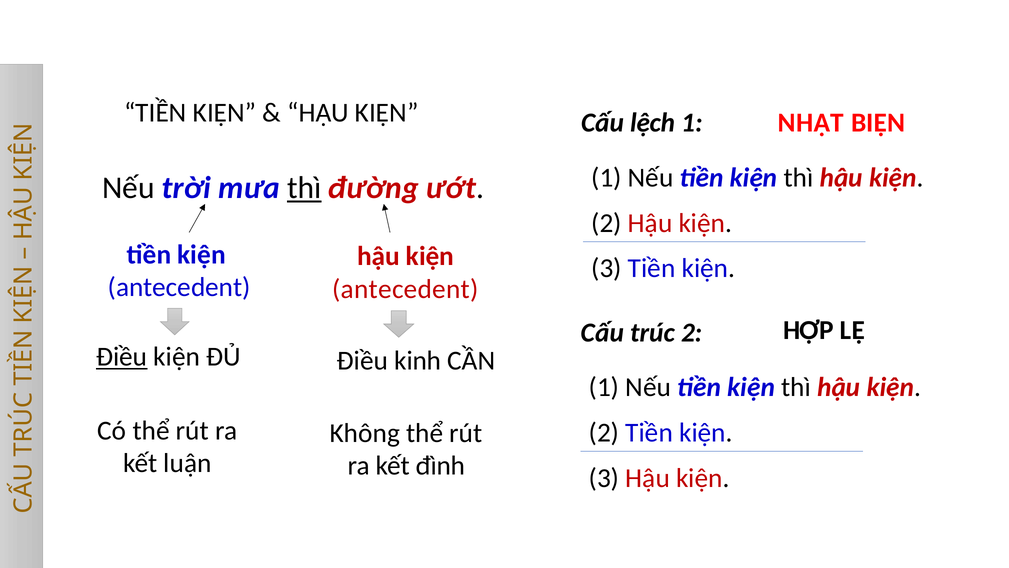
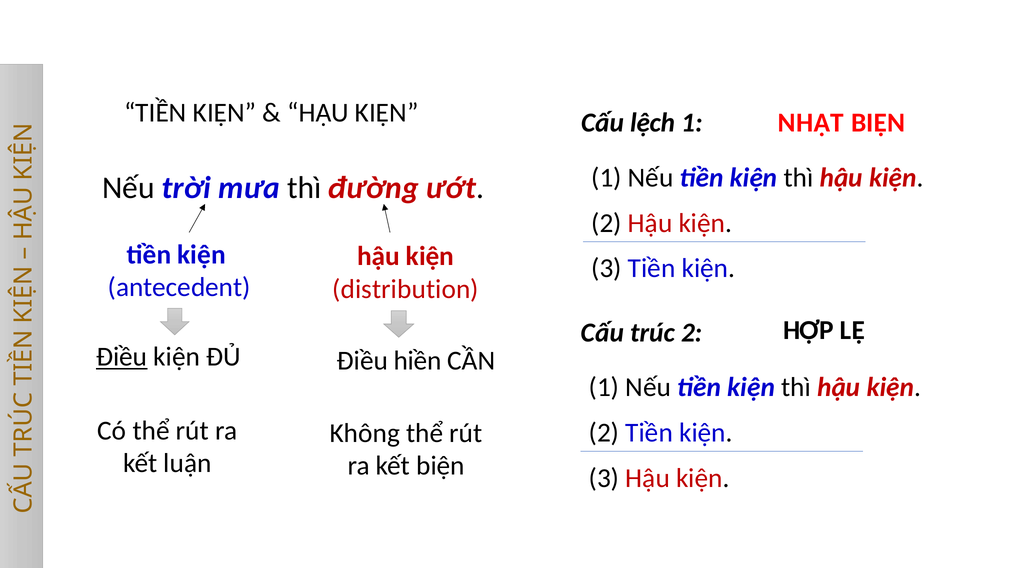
thì at (304, 188) underline: present -> none
antecedent at (405, 289): antecedent -> distribution
kinh: kinh -> hiền
kết đình: đình -> biện
